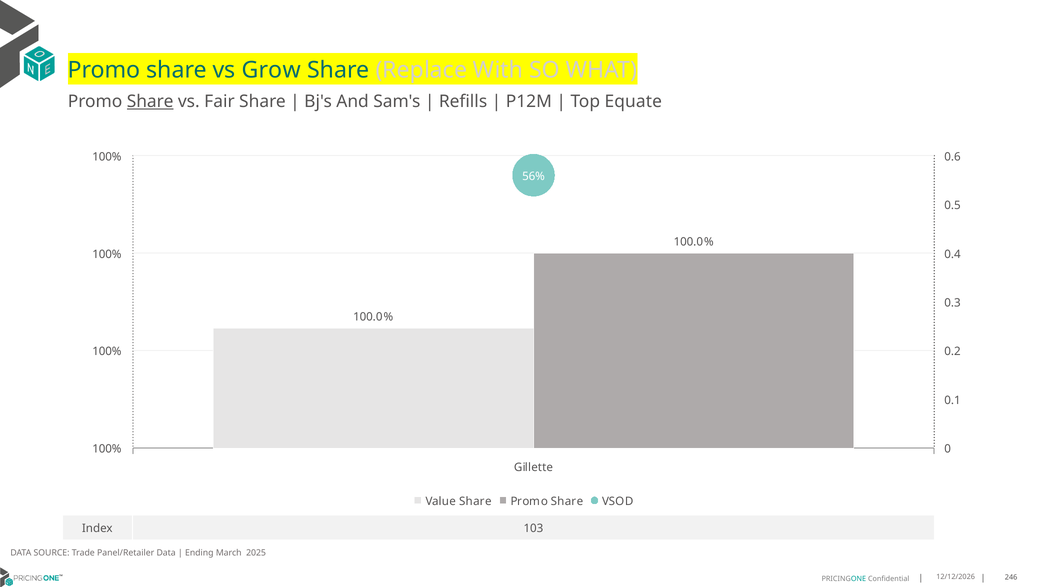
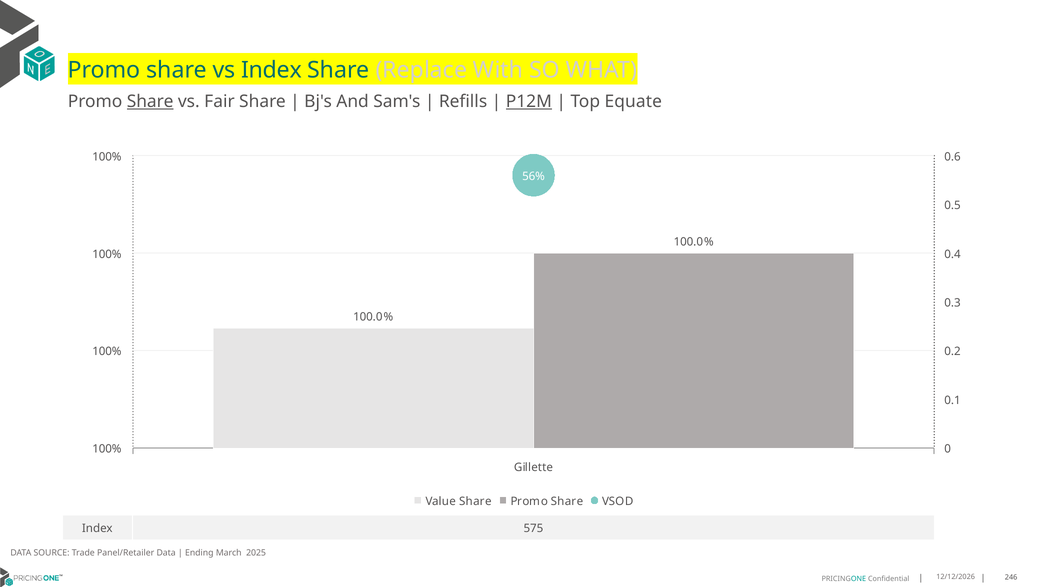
vs Grow: Grow -> Index
P12M underline: none -> present
103: 103 -> 575
